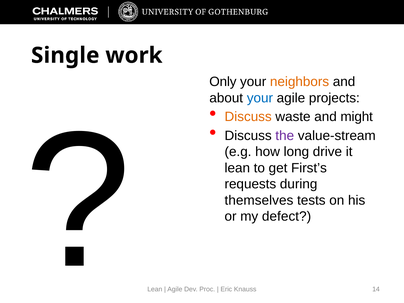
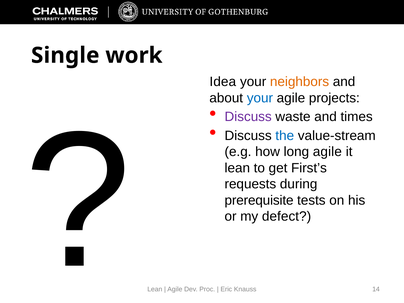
Only: Only -> Idea
Discuss at (248, 117) colour: orange -> purple
might: might -> times
the colour: purple -> blue
long drive: drive -> agile
themselves: themselves -> prerequisite
